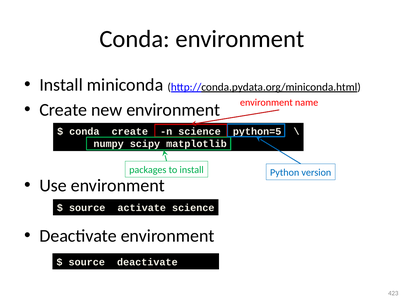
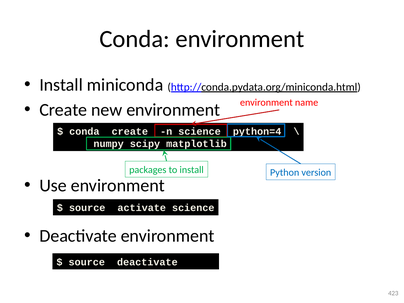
python=5: python=5 -> python=4
